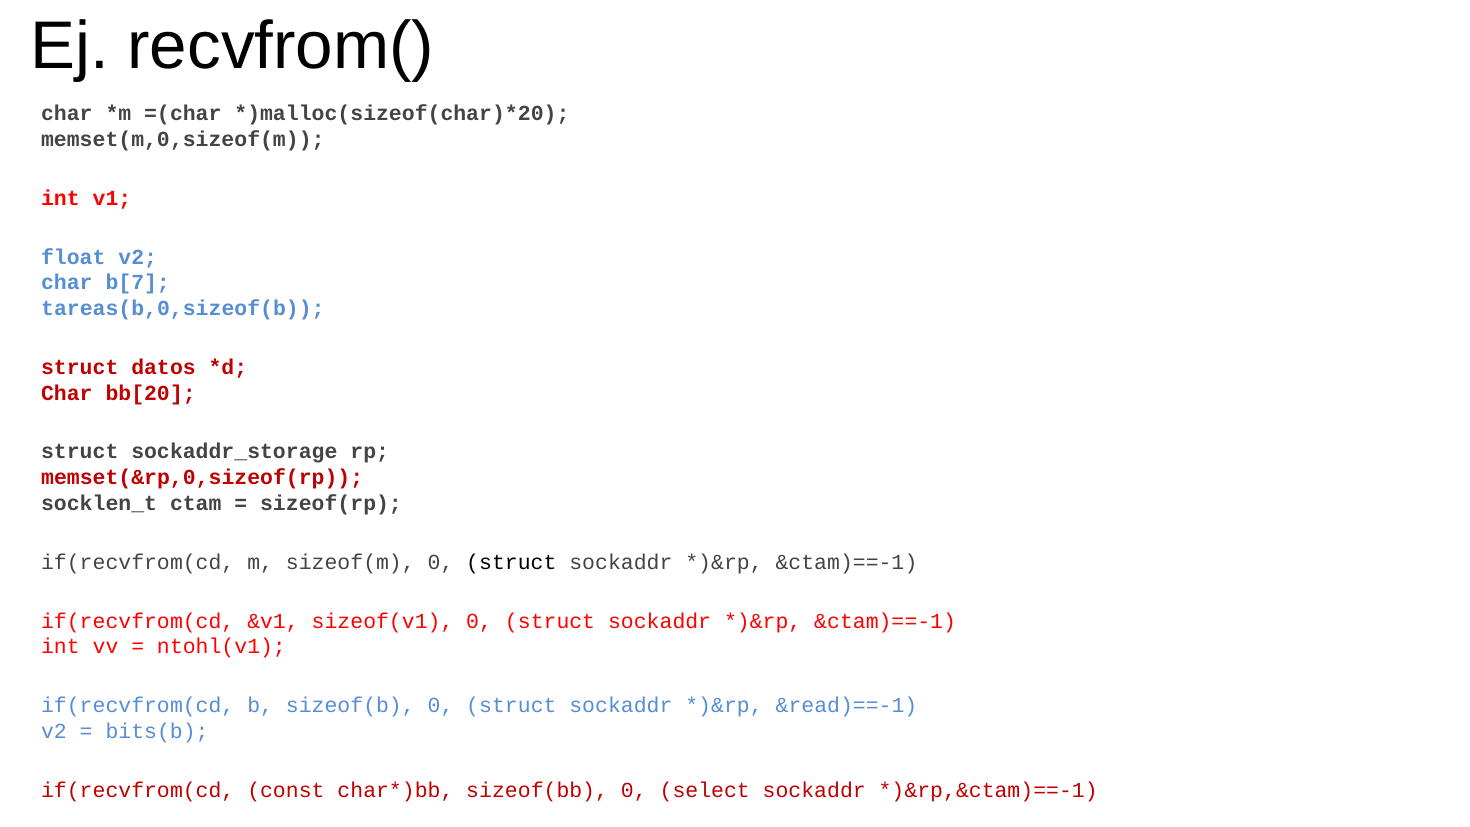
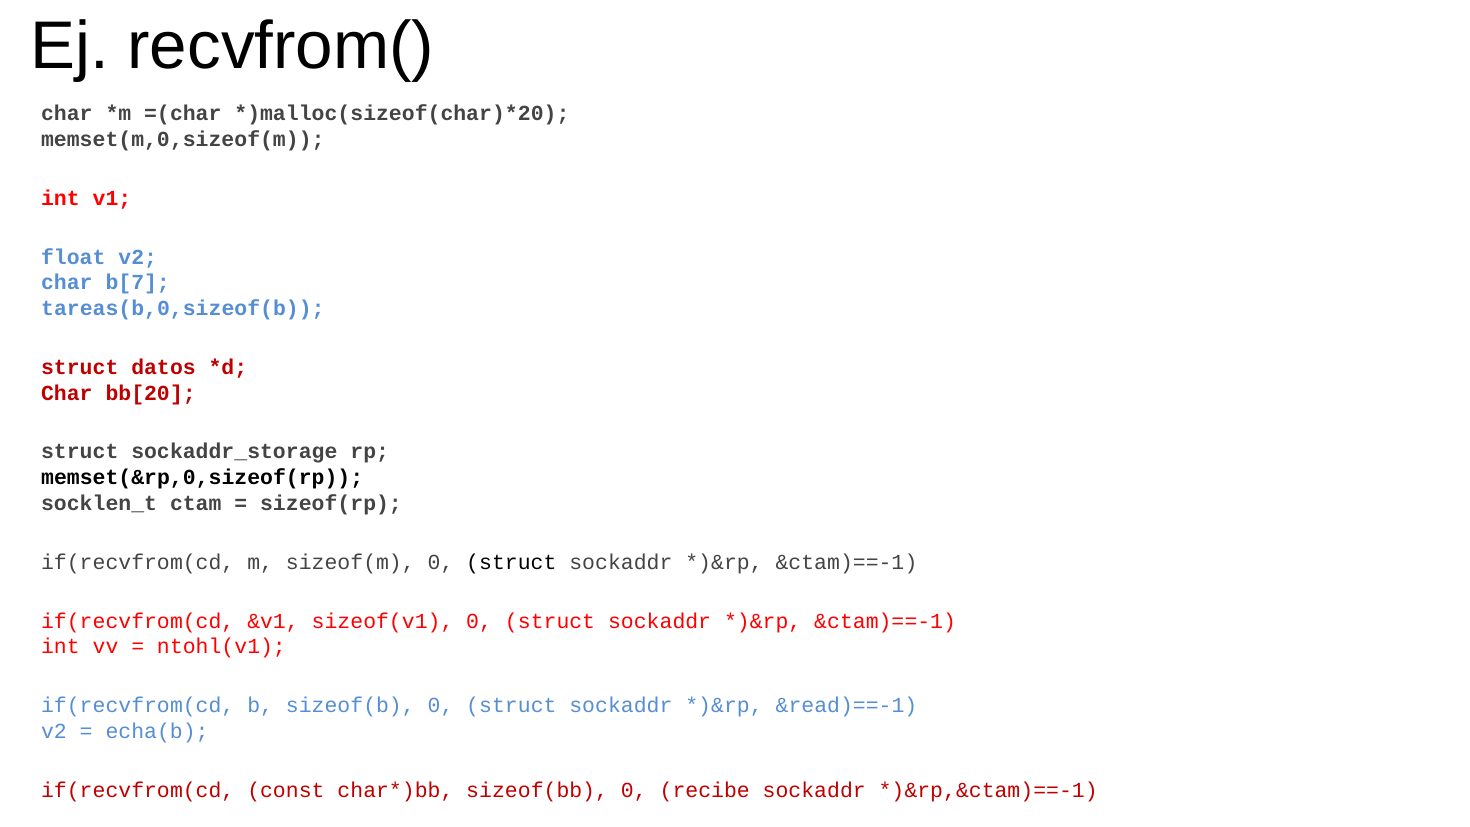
memset(&rp,0,sizeof(rp colour: red -> black
bits(b: bits(b -> echa(b
select: select -> recibe
